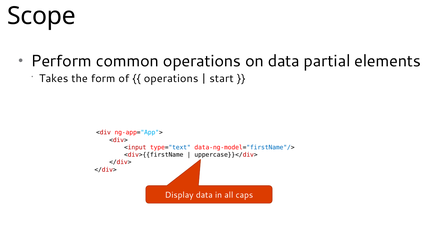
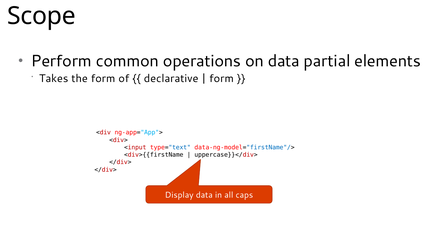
operations at (171, 78): operations -> declarative
start at (221, 78): start -> form
